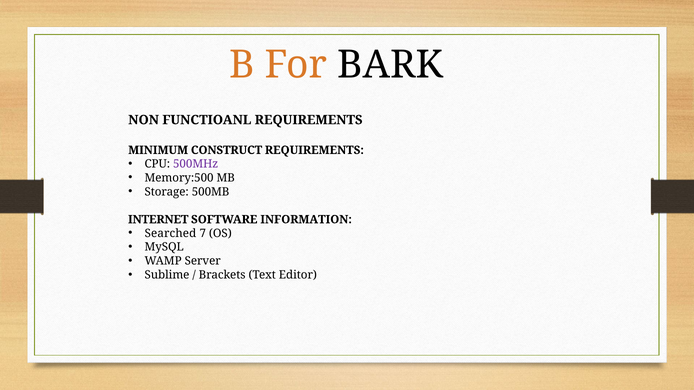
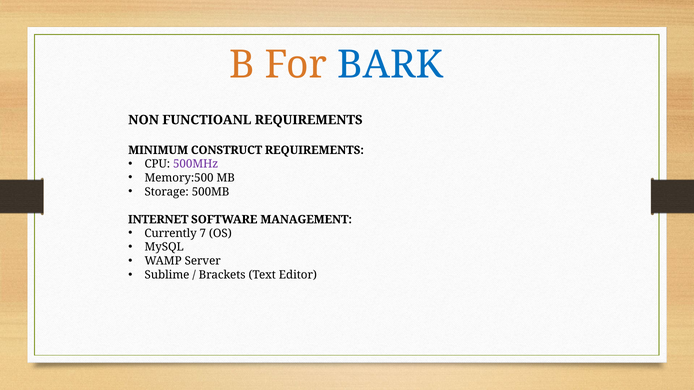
BARK colour: black -> blue
INFORMATION: INFORMATION -> MANAGEMENT
Searched: Searched -> Currently
